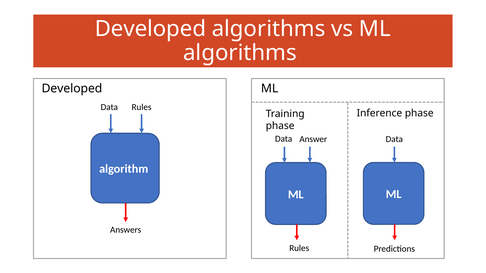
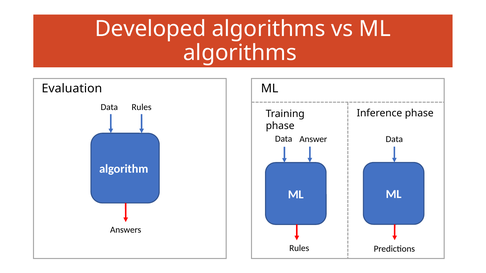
Developed at (72, 89): Developed -> Evaluation
